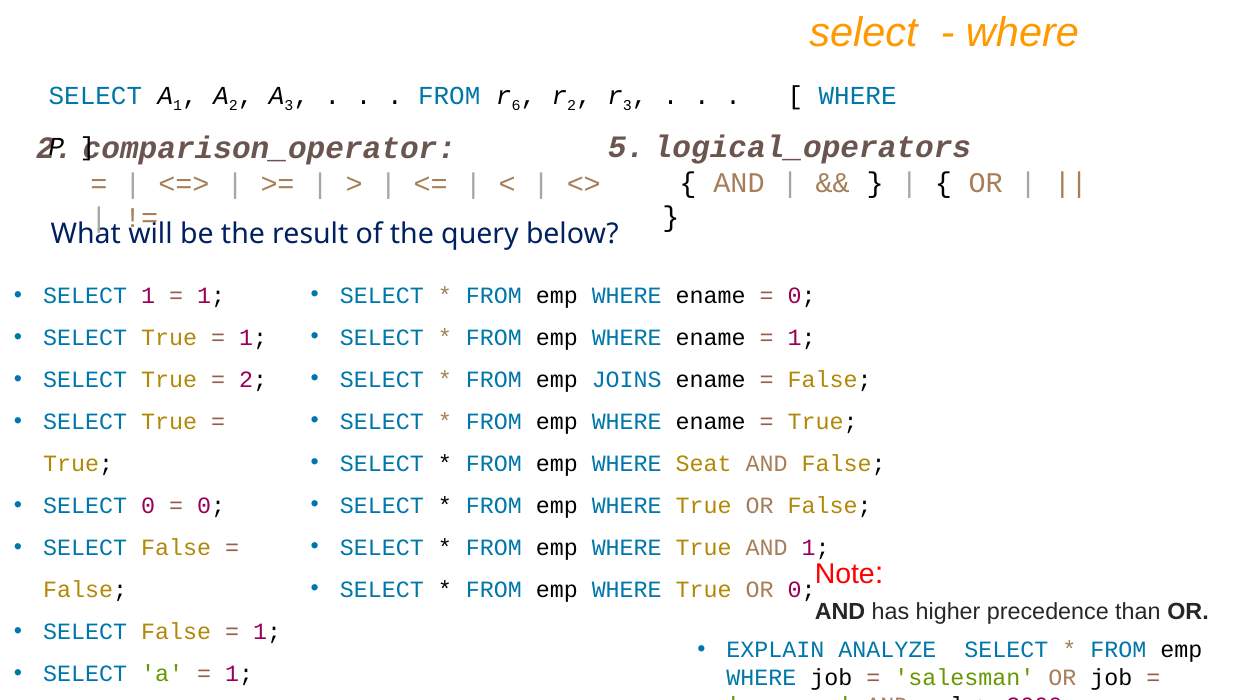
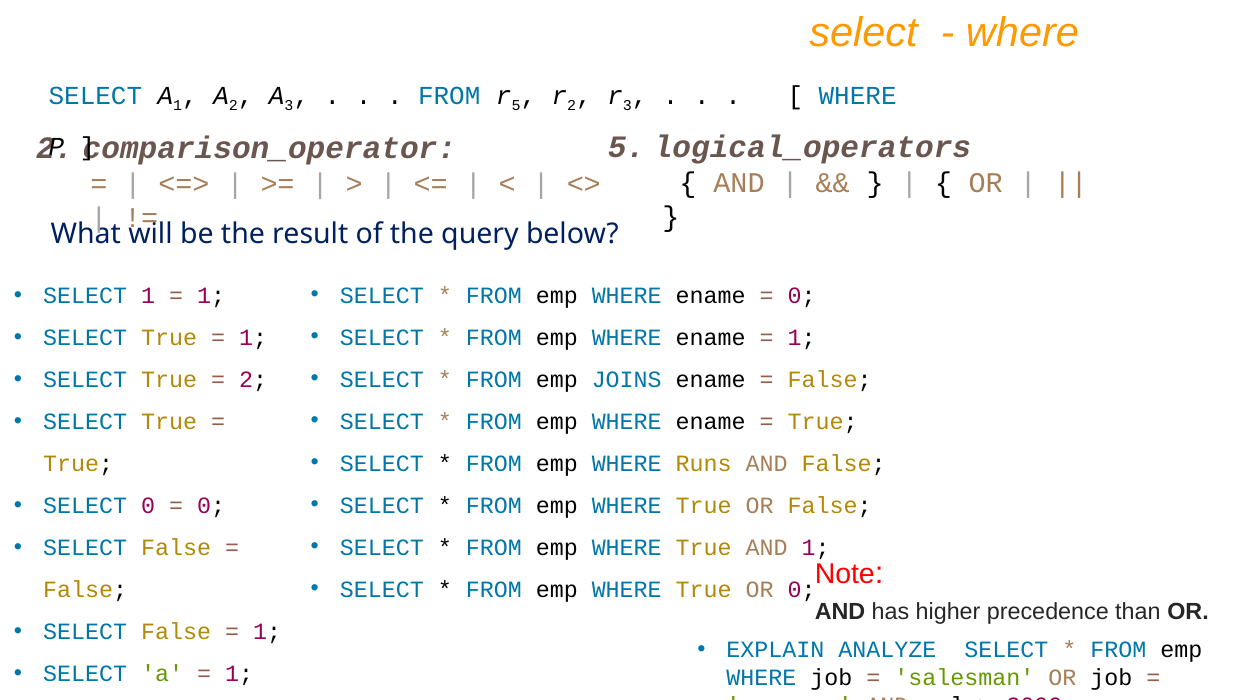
6 at (516, 106): 6 -> 5
Seat: Seat -> Runs
